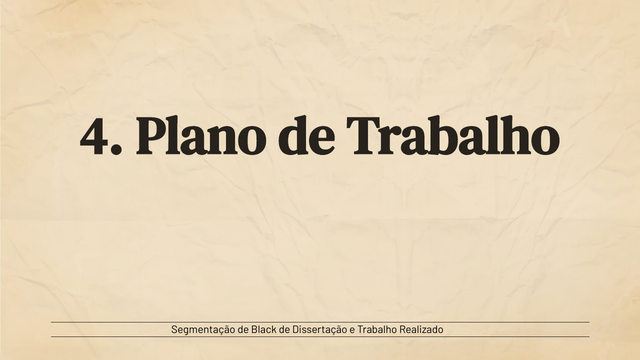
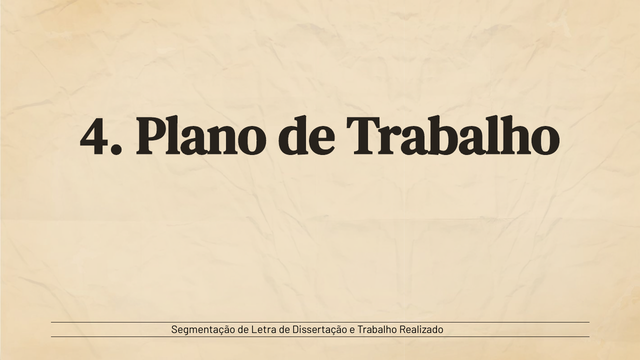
Black: Black -> Letra
